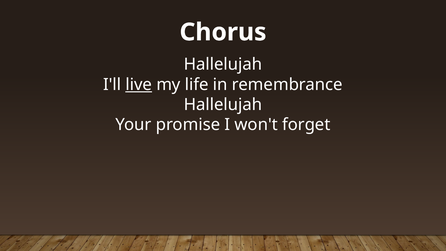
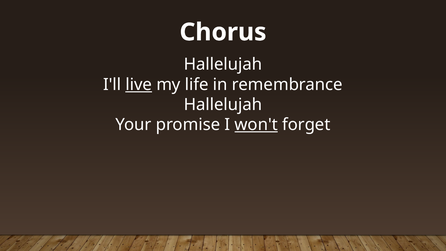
won't underline: none -> present
